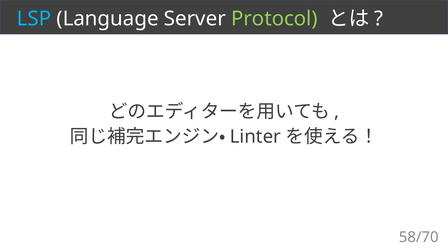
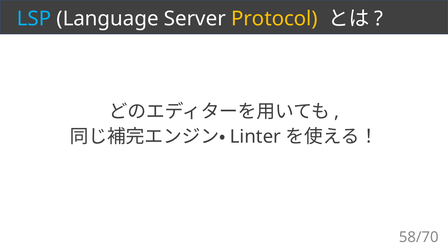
Protocol colour: light green -> yellow
